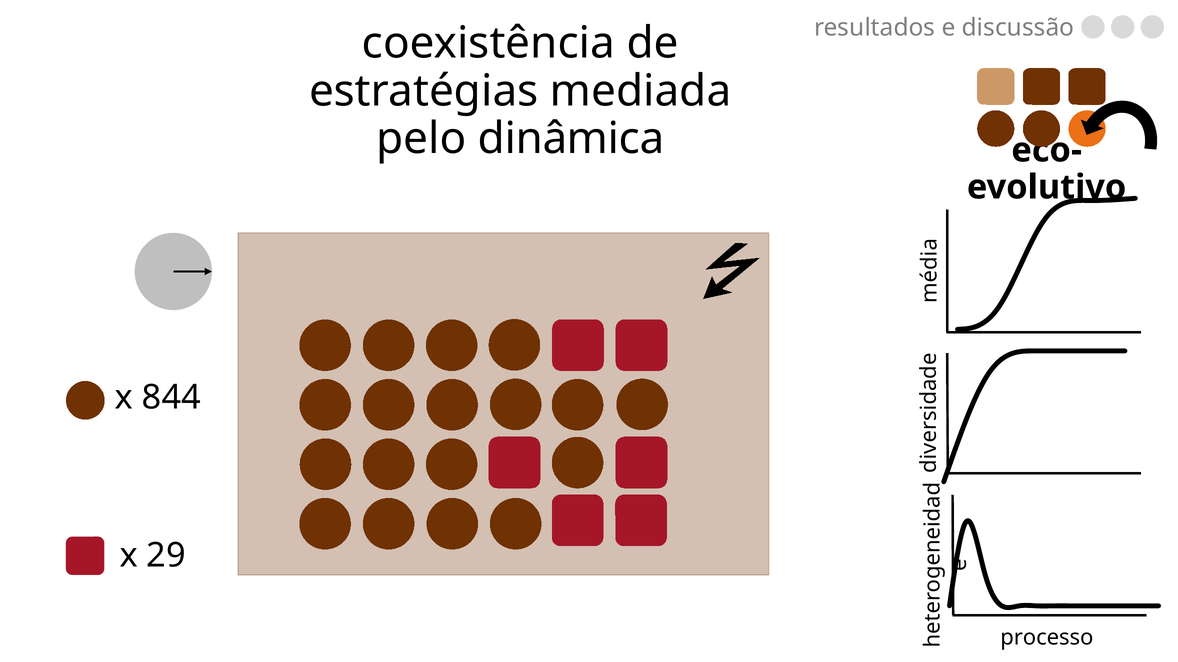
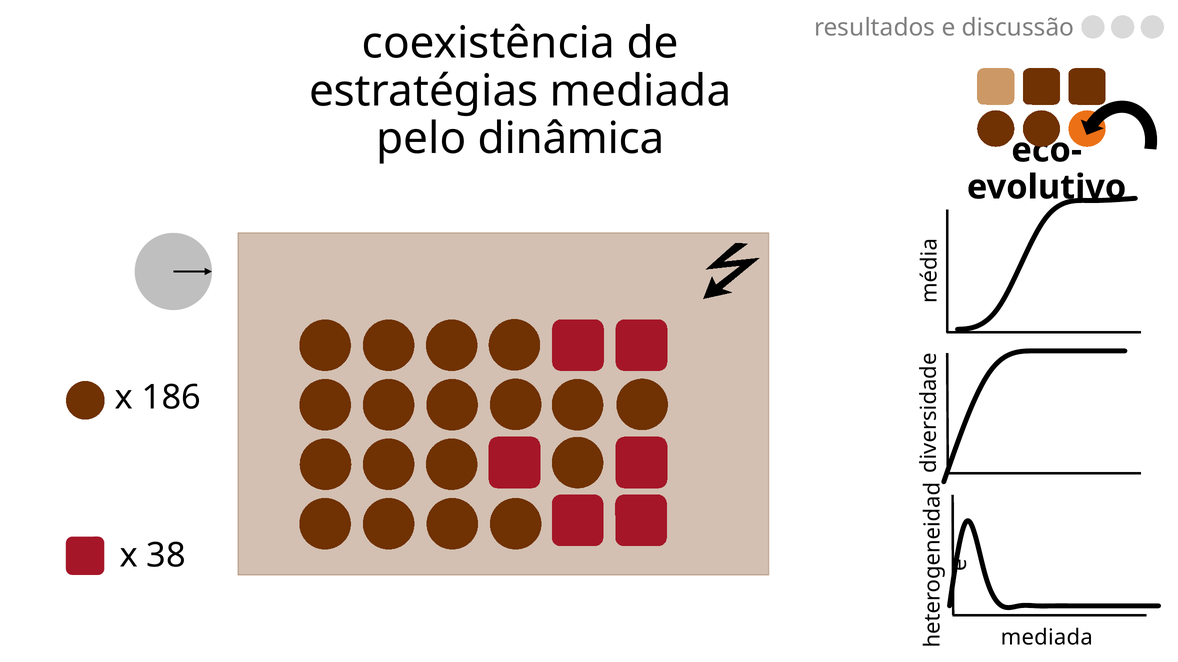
844: 844 -> 186
29: 29 -> 38
processo at (1047, 638): processo -> mediada
